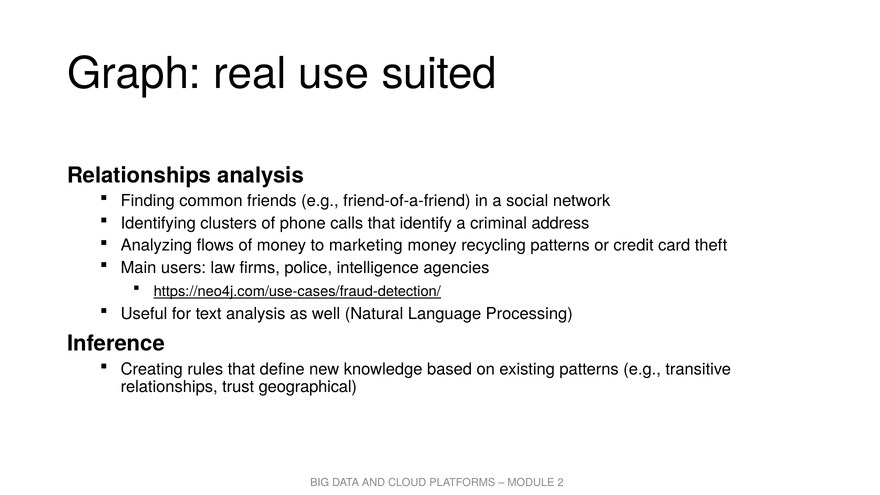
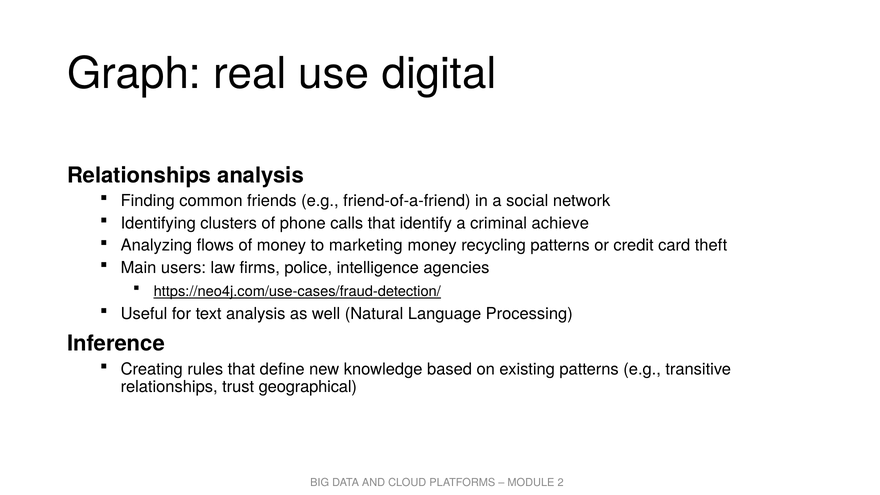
suited: suited -> digital
address: address -> achieve
